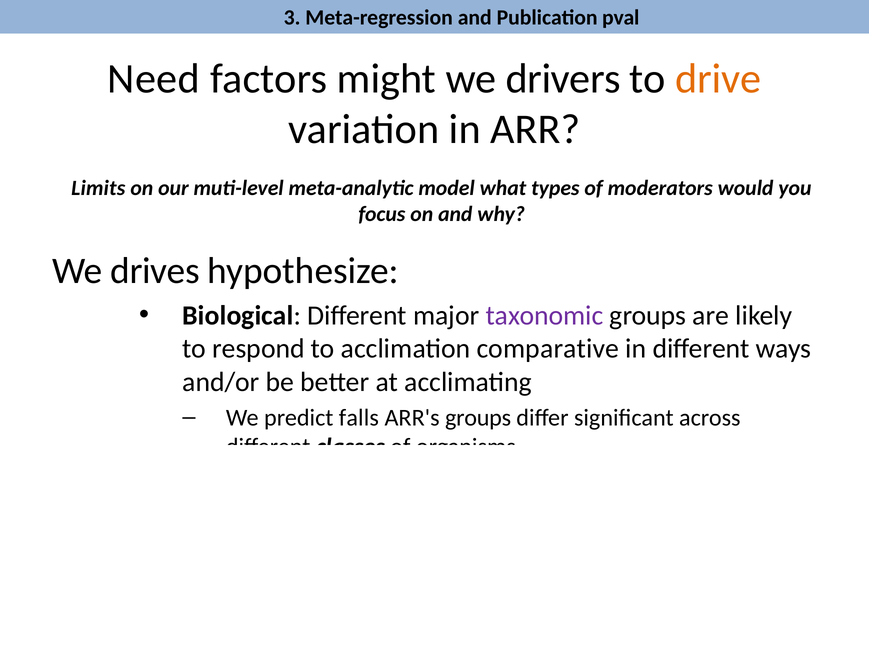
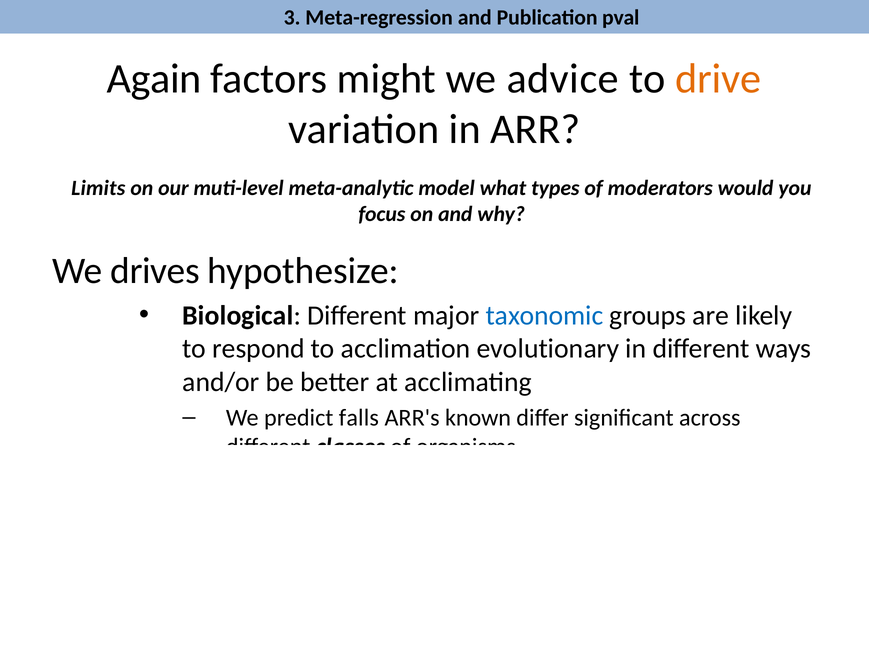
Need: Need -> Again
drivers: drivers -> advice
taxonomic colour: purple -> blue
comparative: comparative -> evolutionary
ARR's groups: groups -> known
